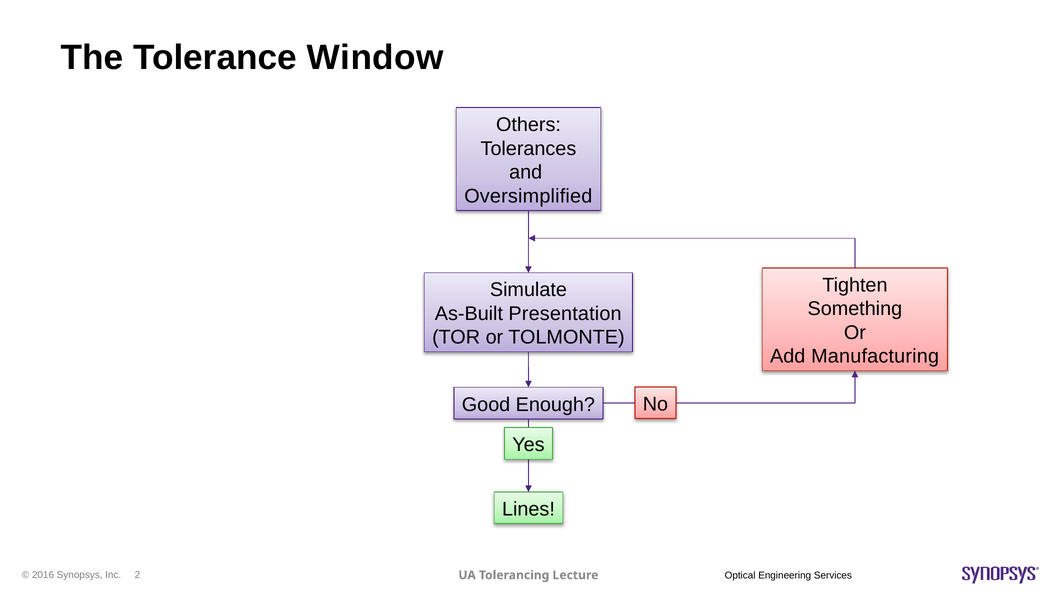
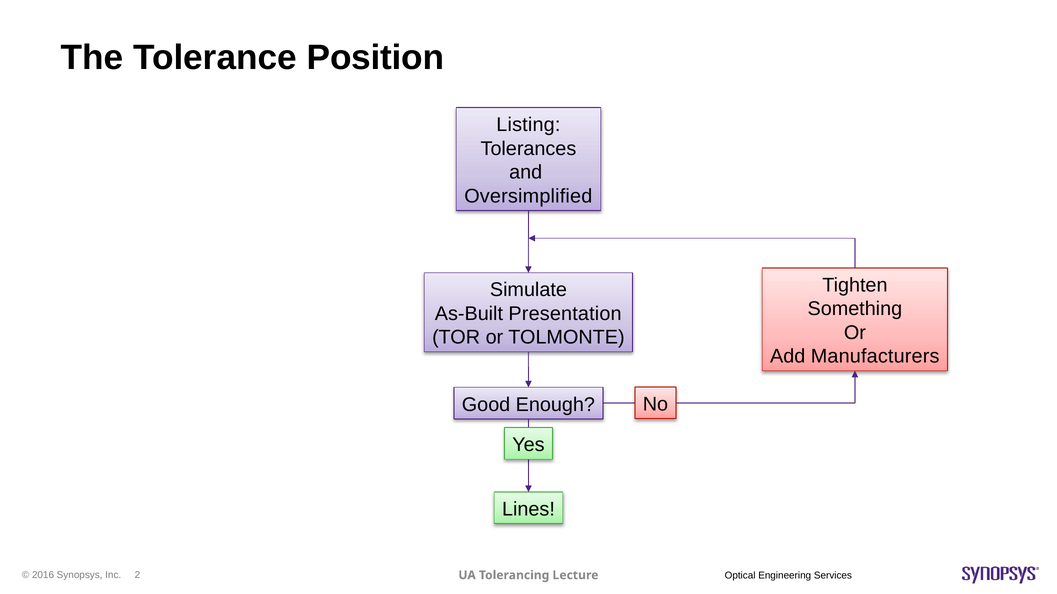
Window: Window -> Position
Others: Others -> Listing
Manufacturing: Manufacturing -> Manufacturers
